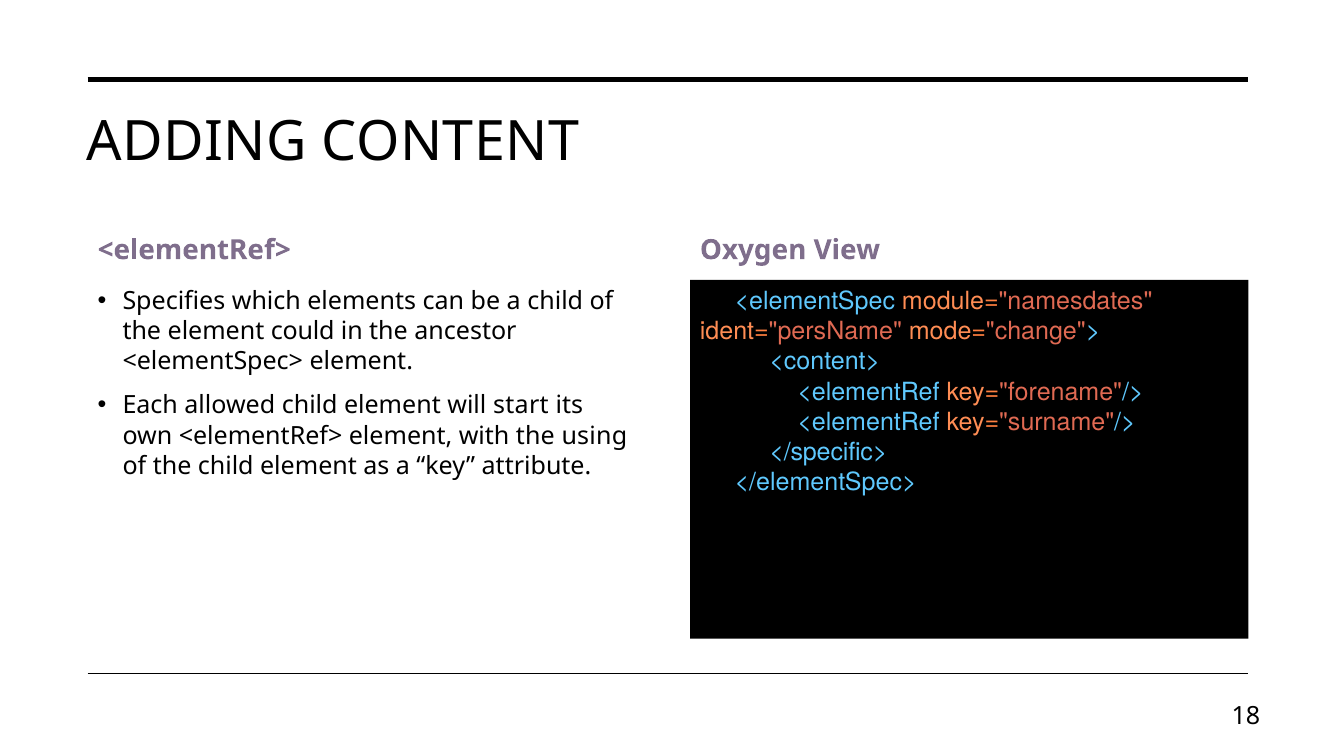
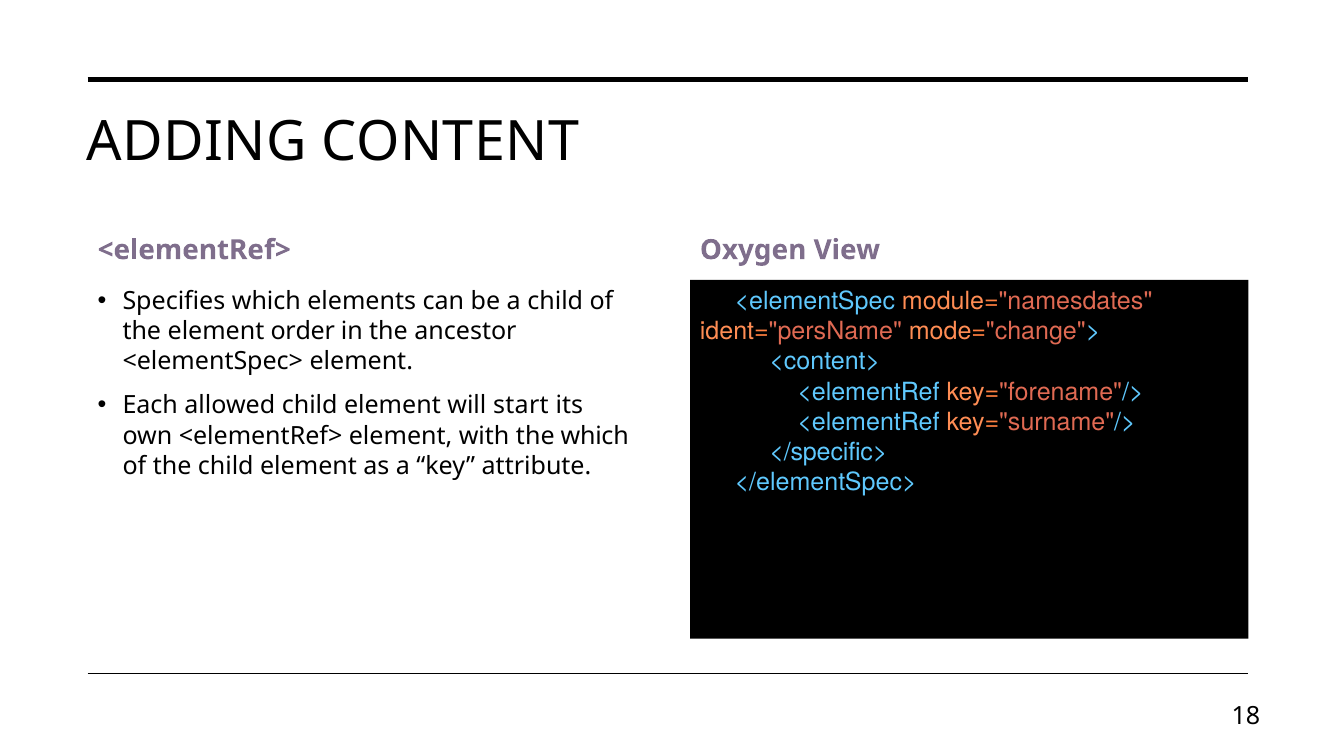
could: could -> order
the using: using -> which
